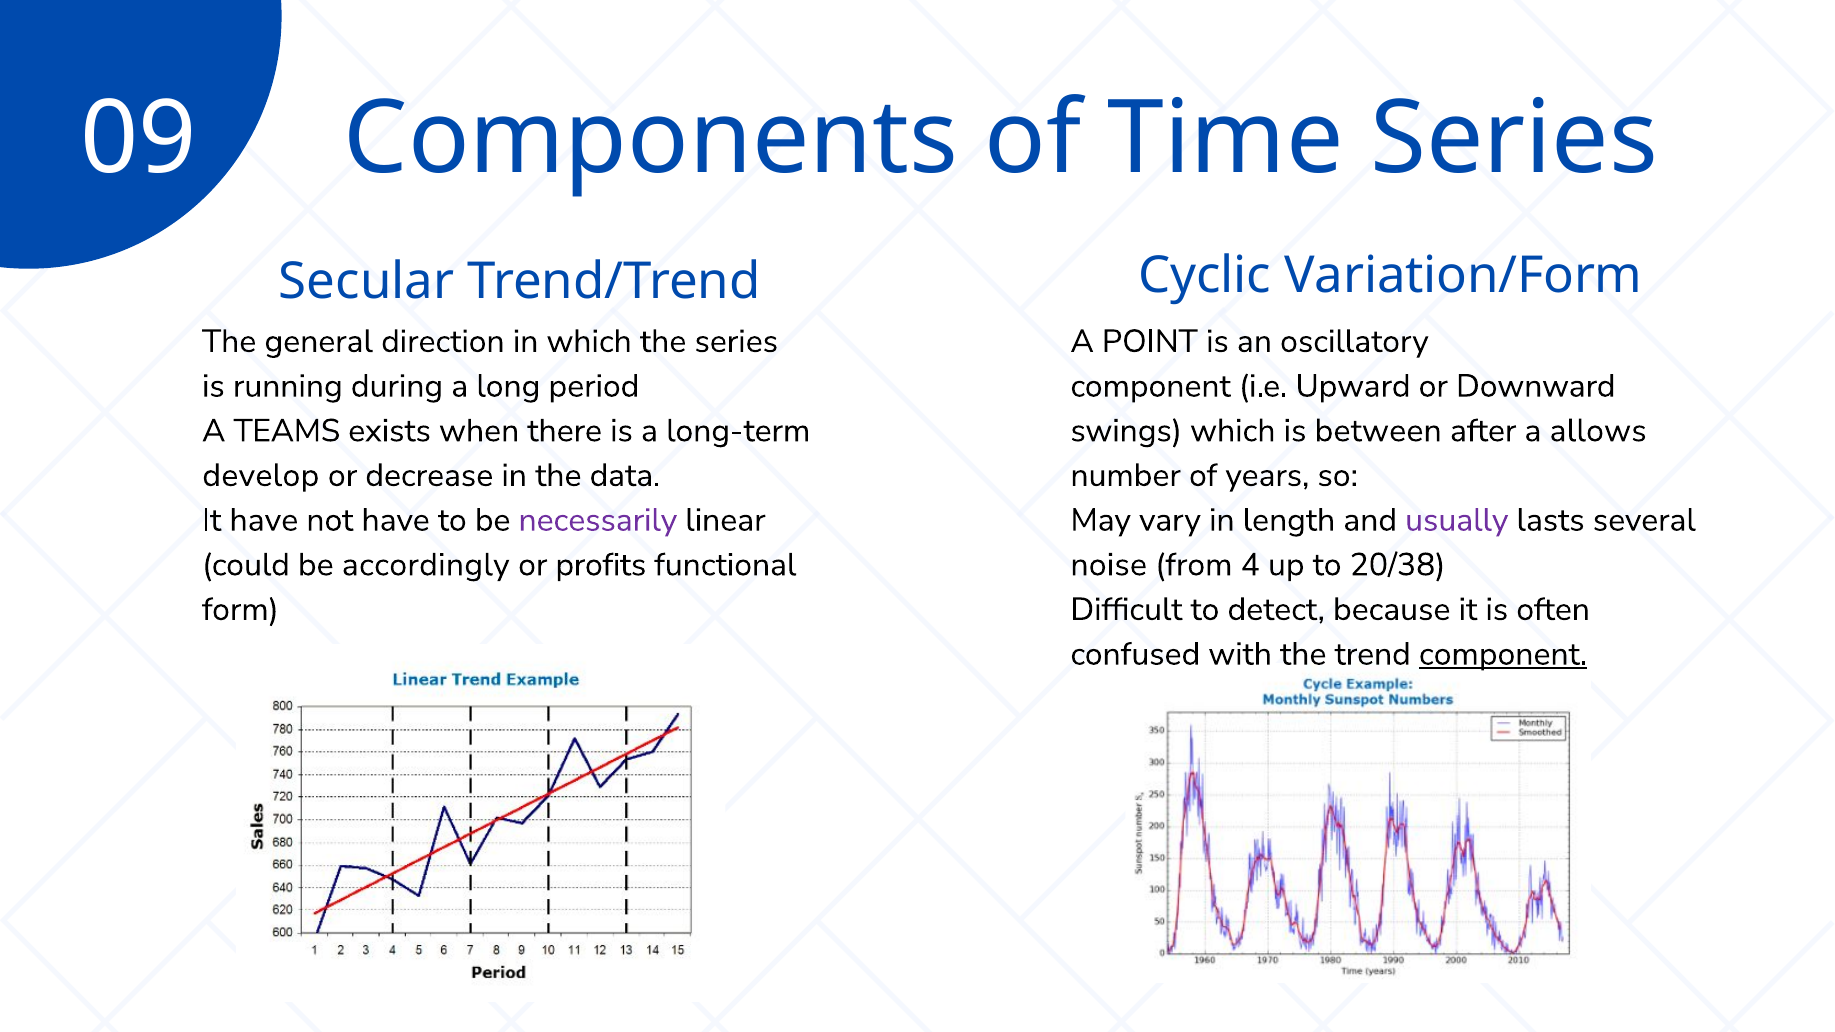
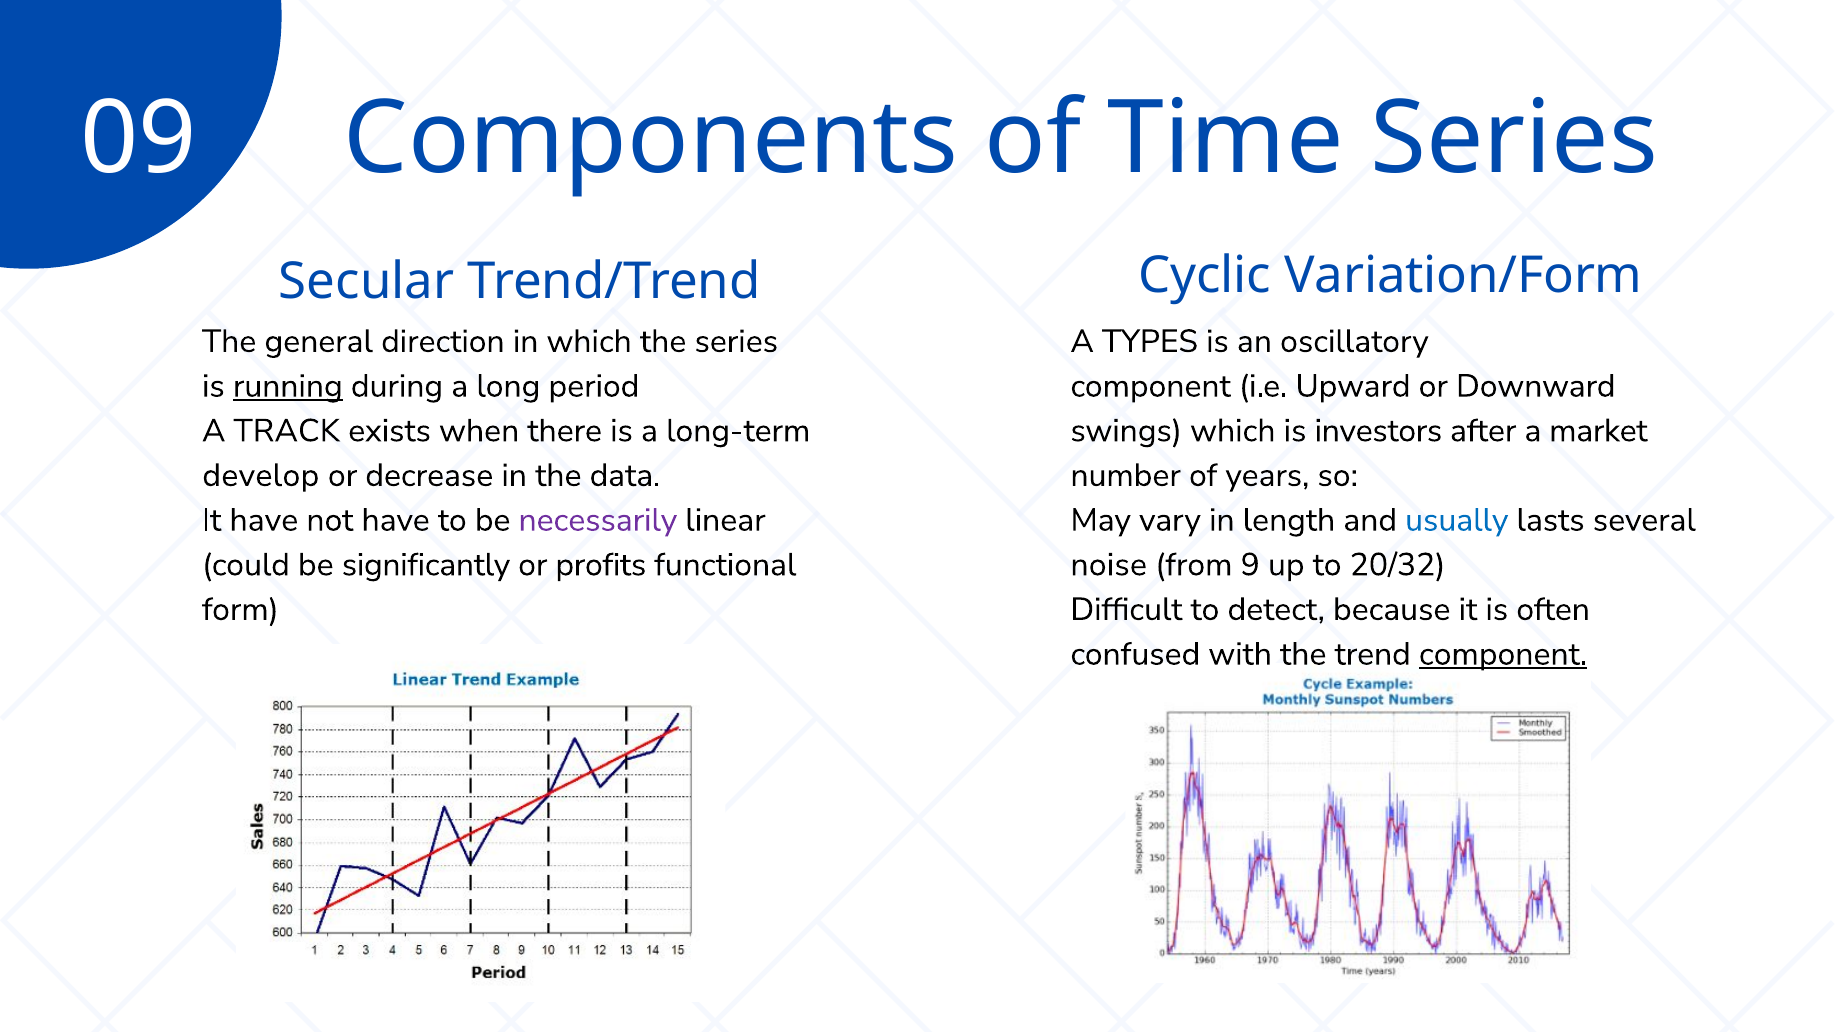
POINT: POINT -> TYPES
running underline: none -> present
between: between -> investors
allows: allows -> market
TEAMS: TEAMS -> TRACK
usually colour: purple -> blue
accordingly: accordingly -> significantly
4: 4 -> 9
20/38: 20/38 -> 20/32
